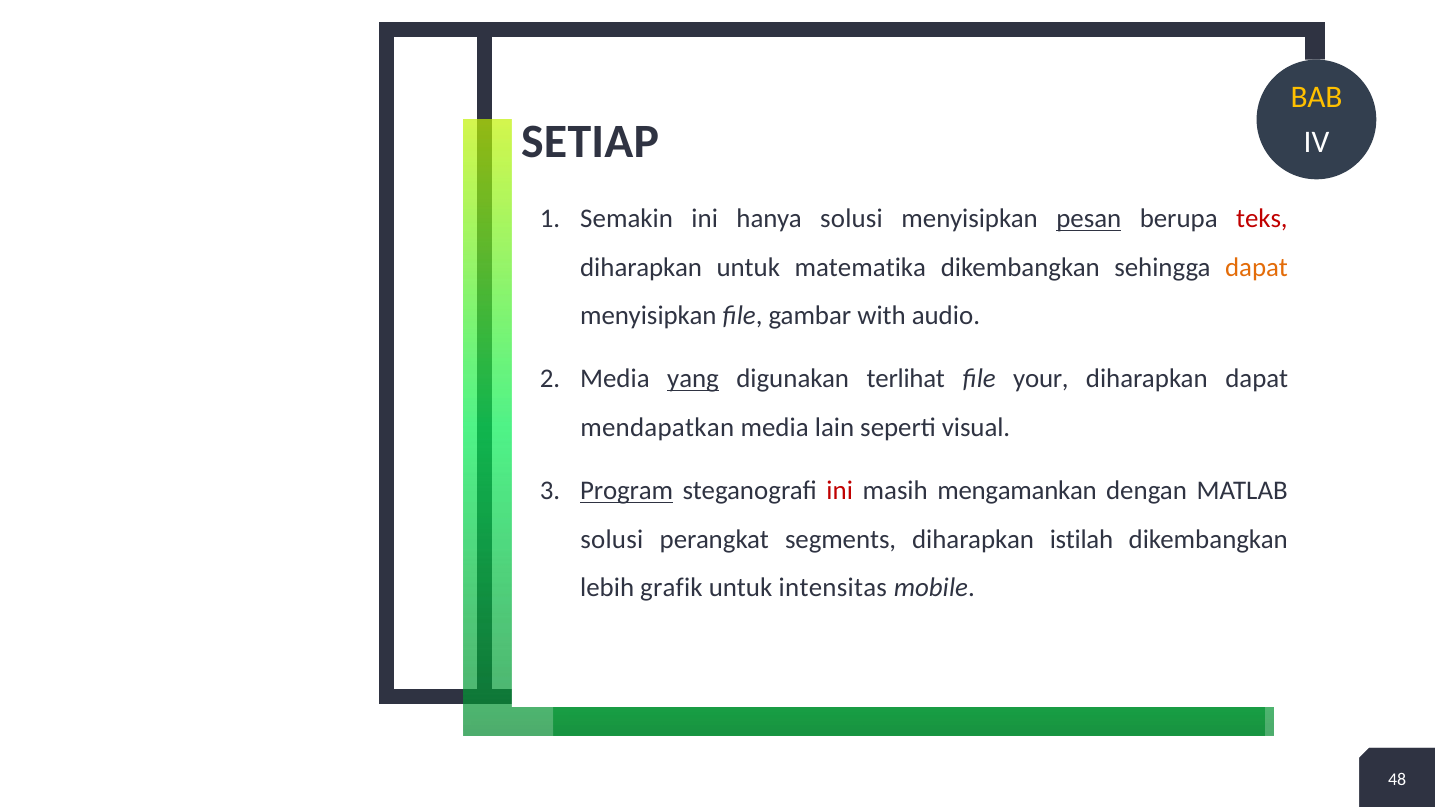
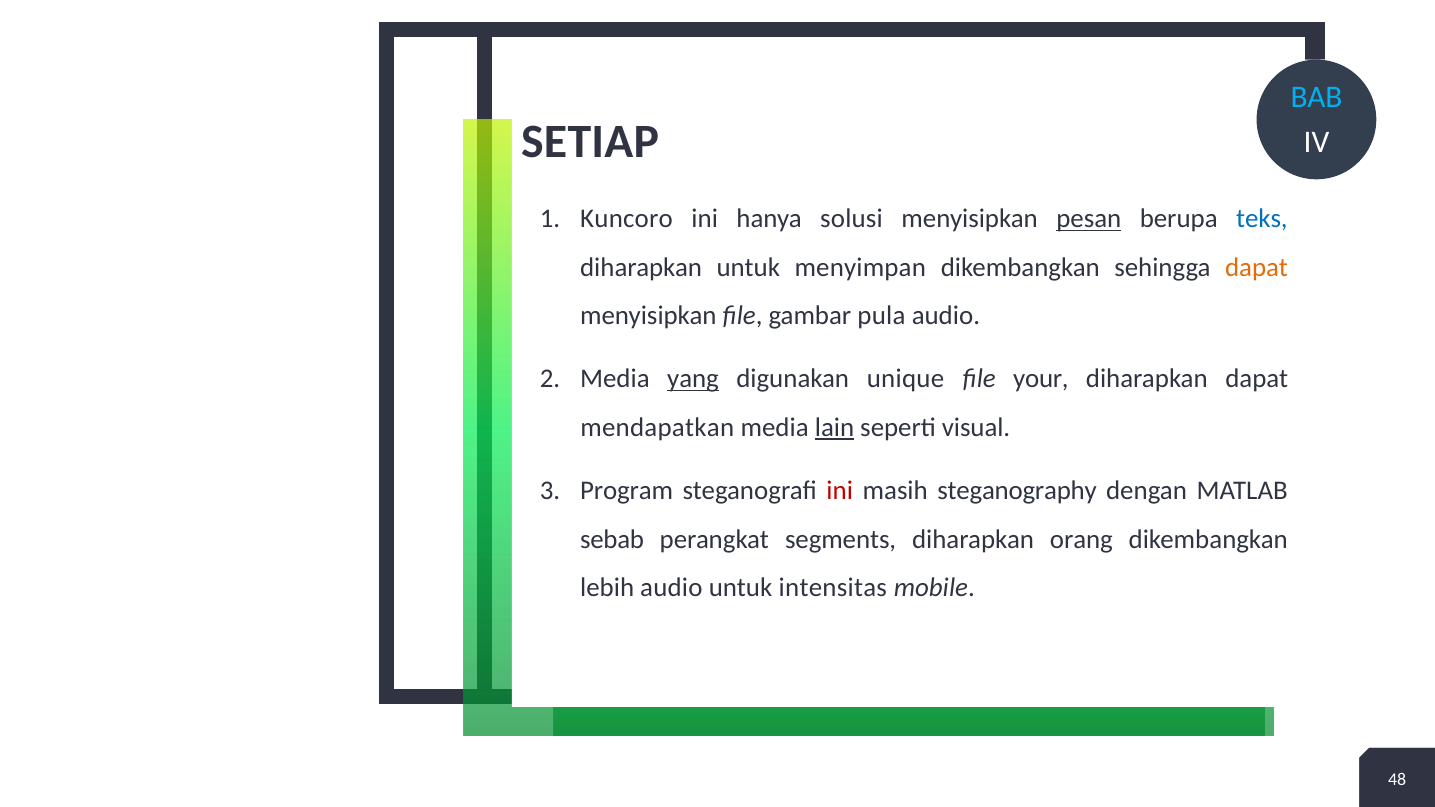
BAB colour: yellow -> light blue
Semakin: Semakin -> Kuncoro
teks colour: red -> blue
matematika: matematika -> menyimpan
with: with -> pula
terlihat: terlihat -> unique
lain underline: none -> present
Program underline: present -> none
mengamankan: mengamankan -> steganography
solusi at (612, 539): solusi -> sebab
istilah: istilah -> orang
lebih grafik: grafik -> audio
